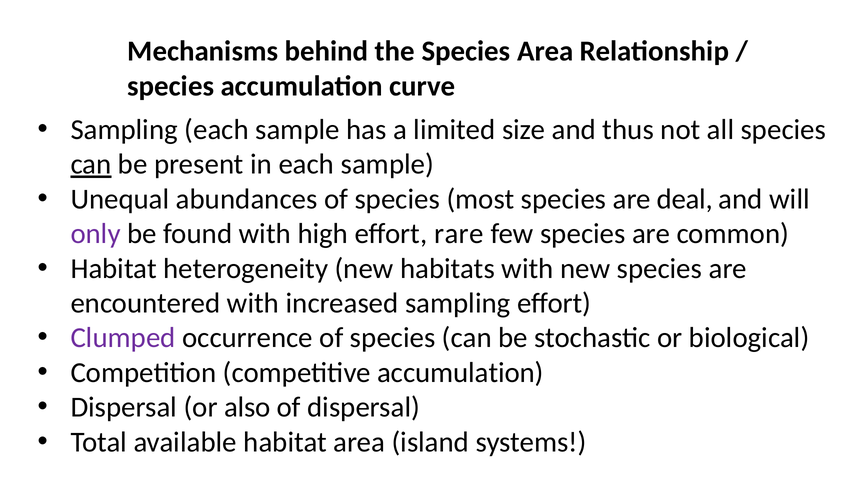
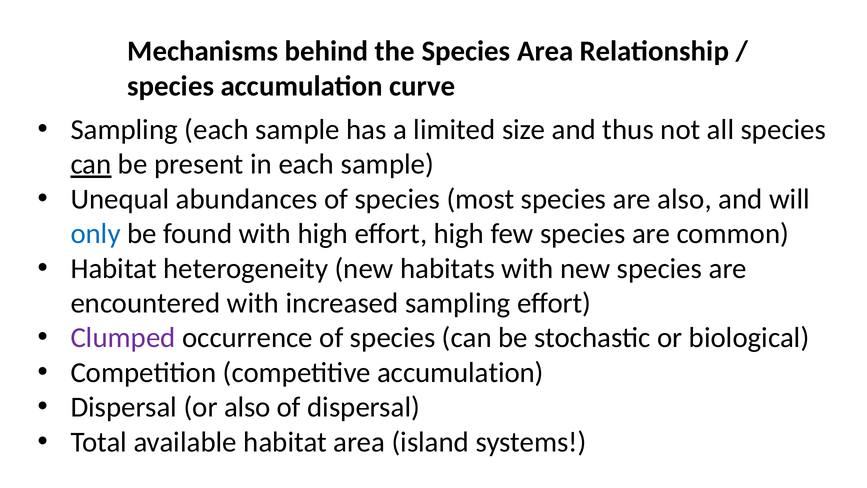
are deal: deal -> also
only colour: purple -> blue
effort rare: rare -> high
